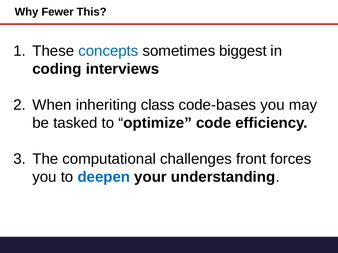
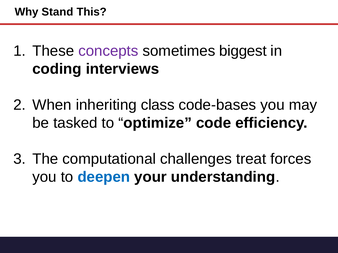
Fewer: Fewer -> Stand
concepts colour: blue -> purple
front: front -> treat
